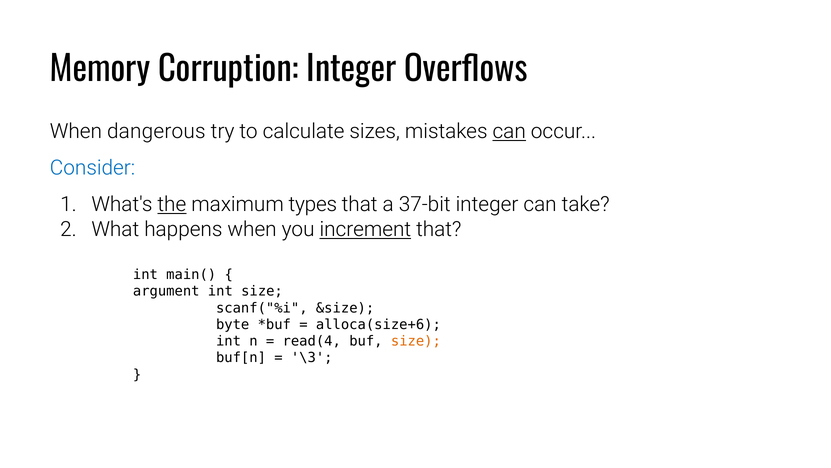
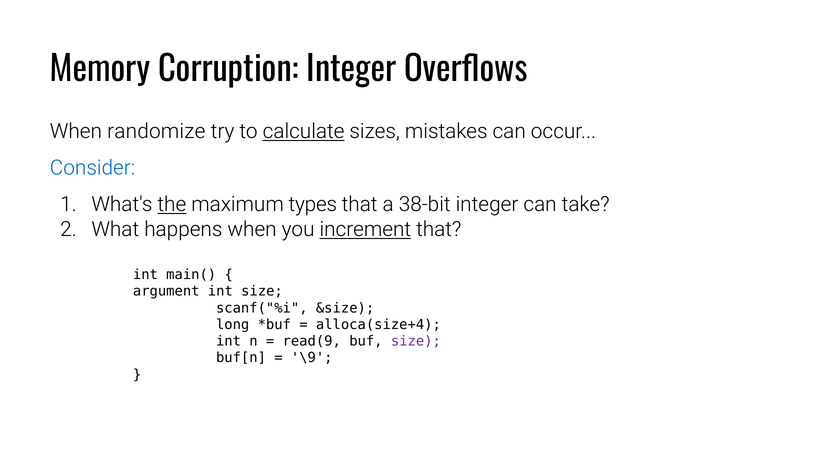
dangerous: dangerous -> randomize
calculate underline: none -> present
can at (509, 131) underline: present -> none
37-bit: 37-bit -> 38-bit
byte: byte -> long
alloca(size+6: alloca(size+6 -> alloca(size+4
read(4: read(4 -> read(9
size at (416, 341) colour: orange -> purple
\3: \3 -> \9
